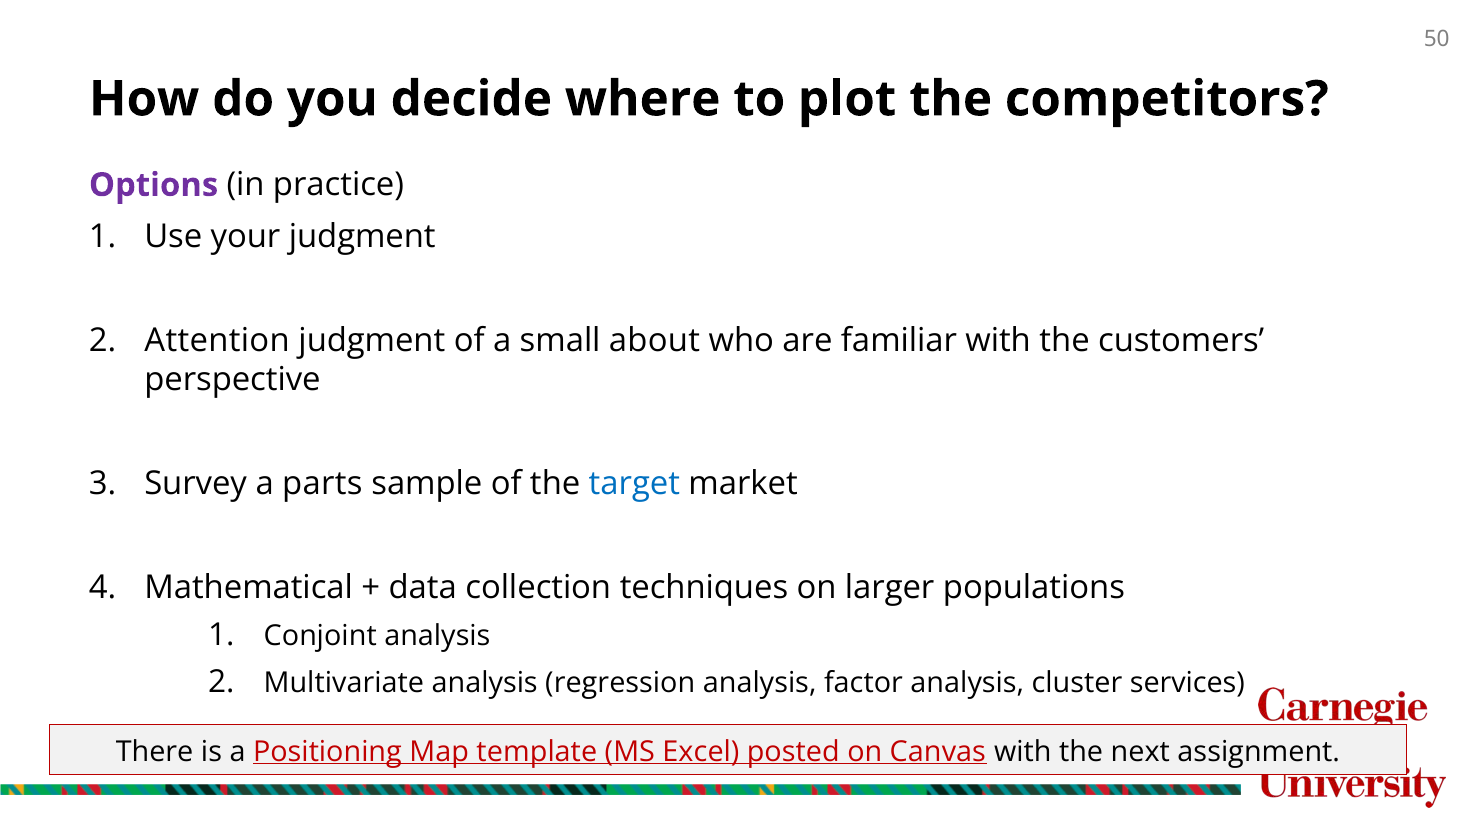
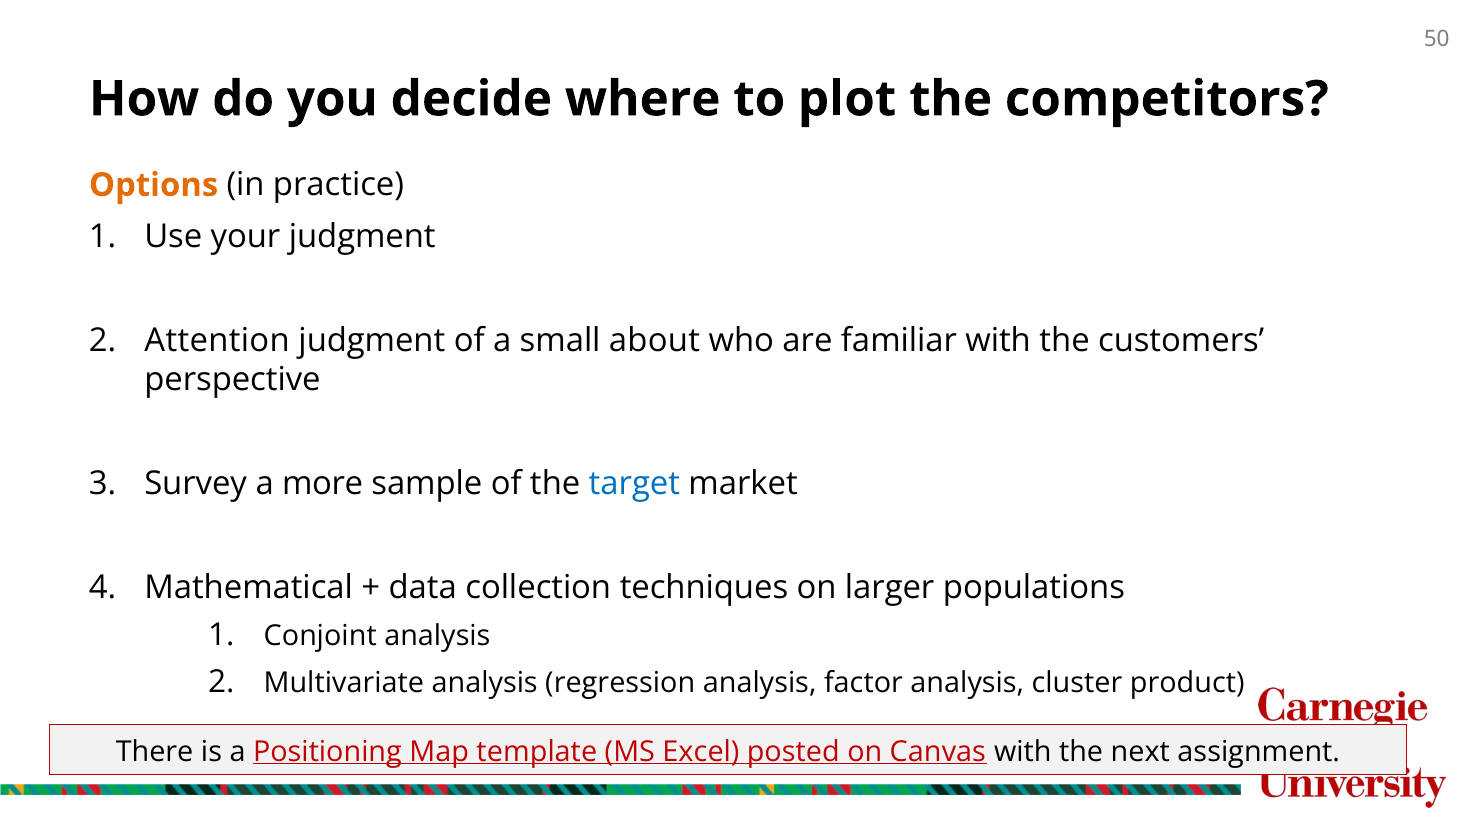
Options colour: purple -> orange
parts: parts -> more
services: services -> product
